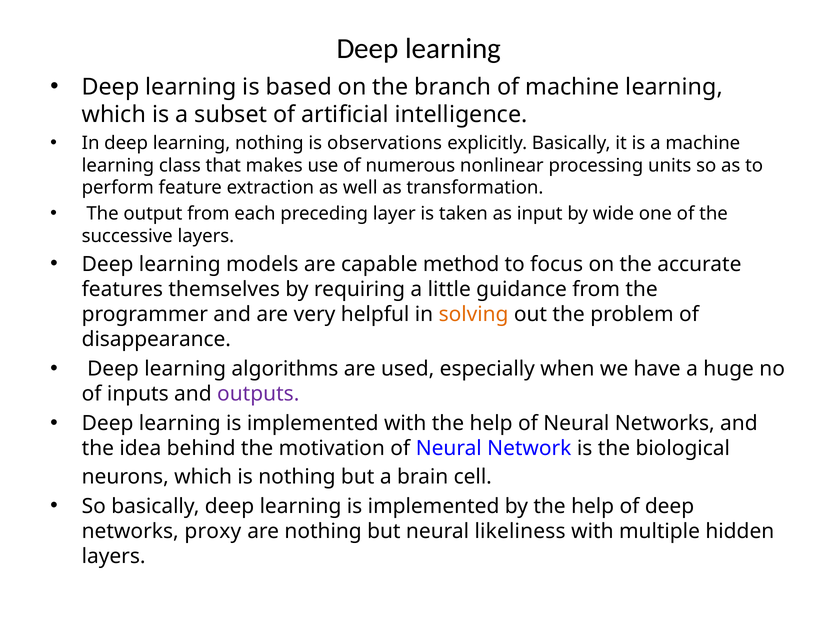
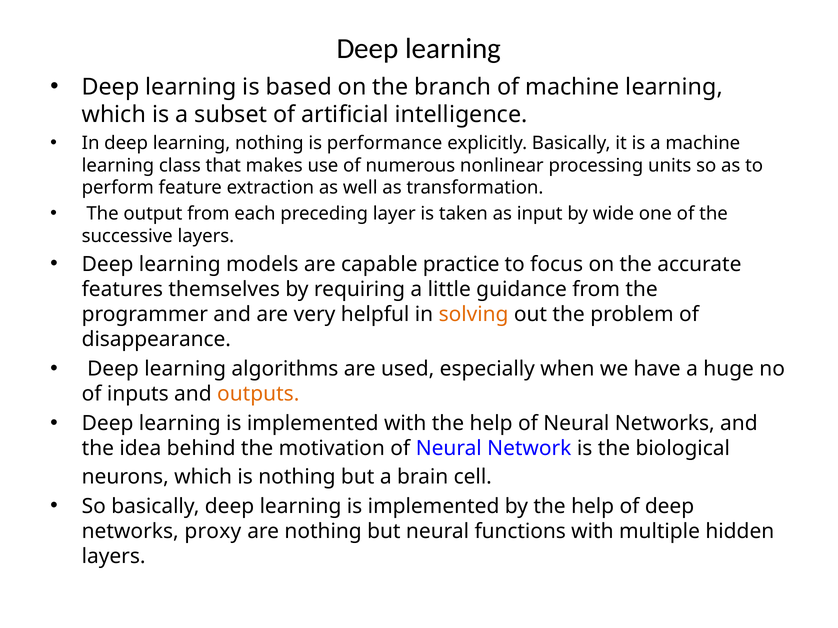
observations: observations -> performance
method: method -> practice
outputs colour: purple -> orange
likeliness: likeliness -> functions
